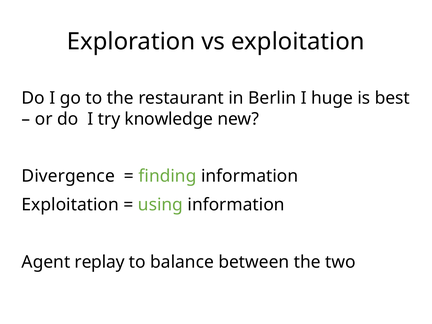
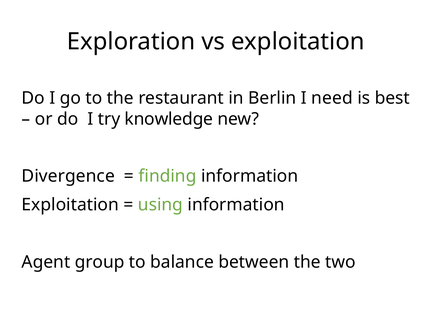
huge: huge -> need
replay: replay -> group
